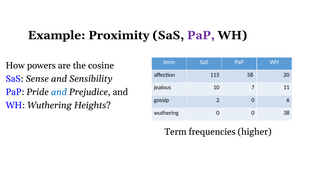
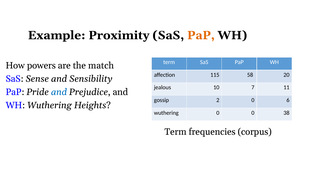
PaP at (201, 35) colour: purple -> orange
cosine: cosine -> match
higher: higher -> corpus
